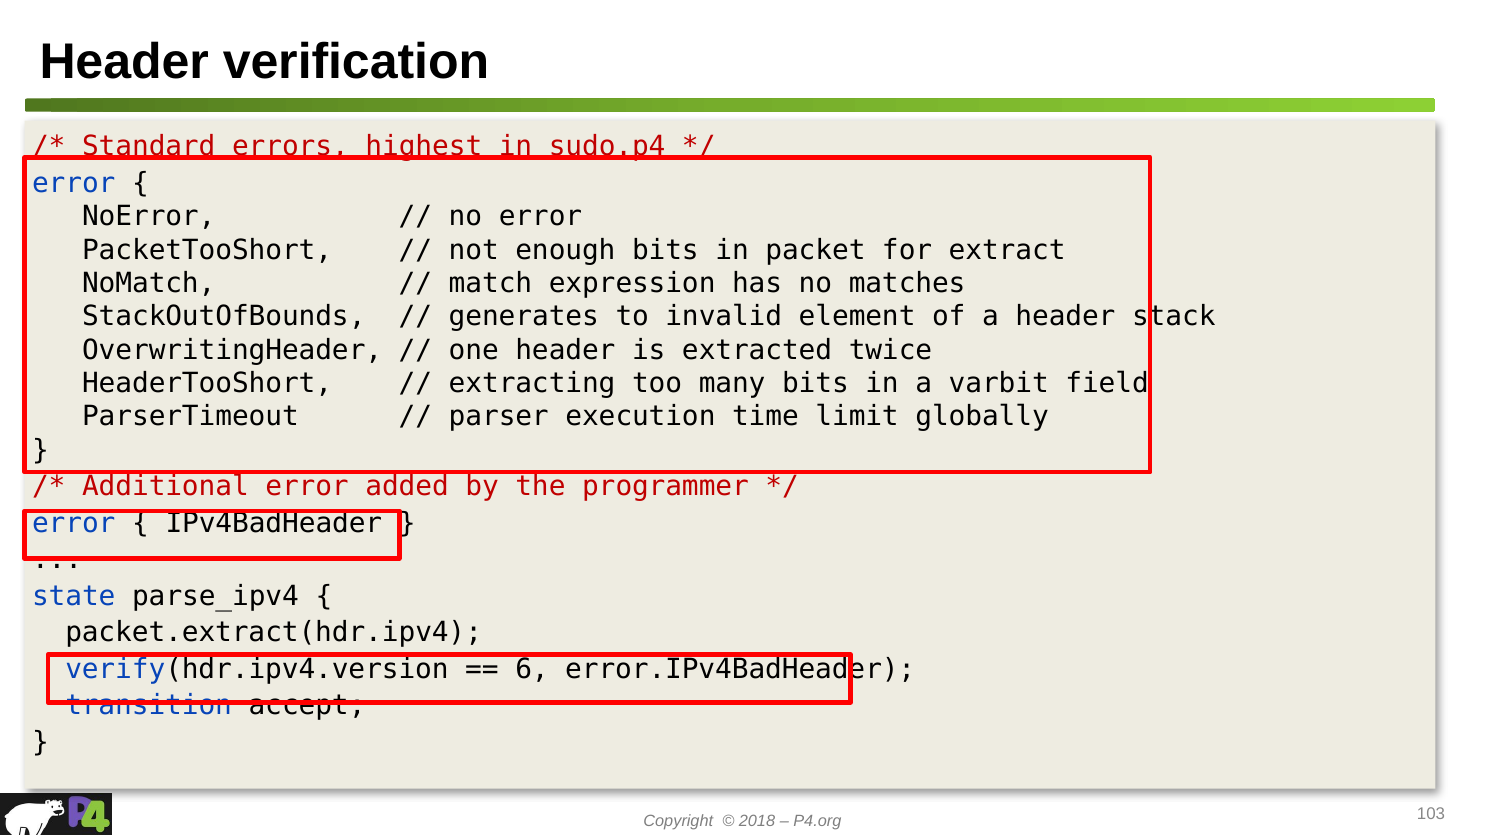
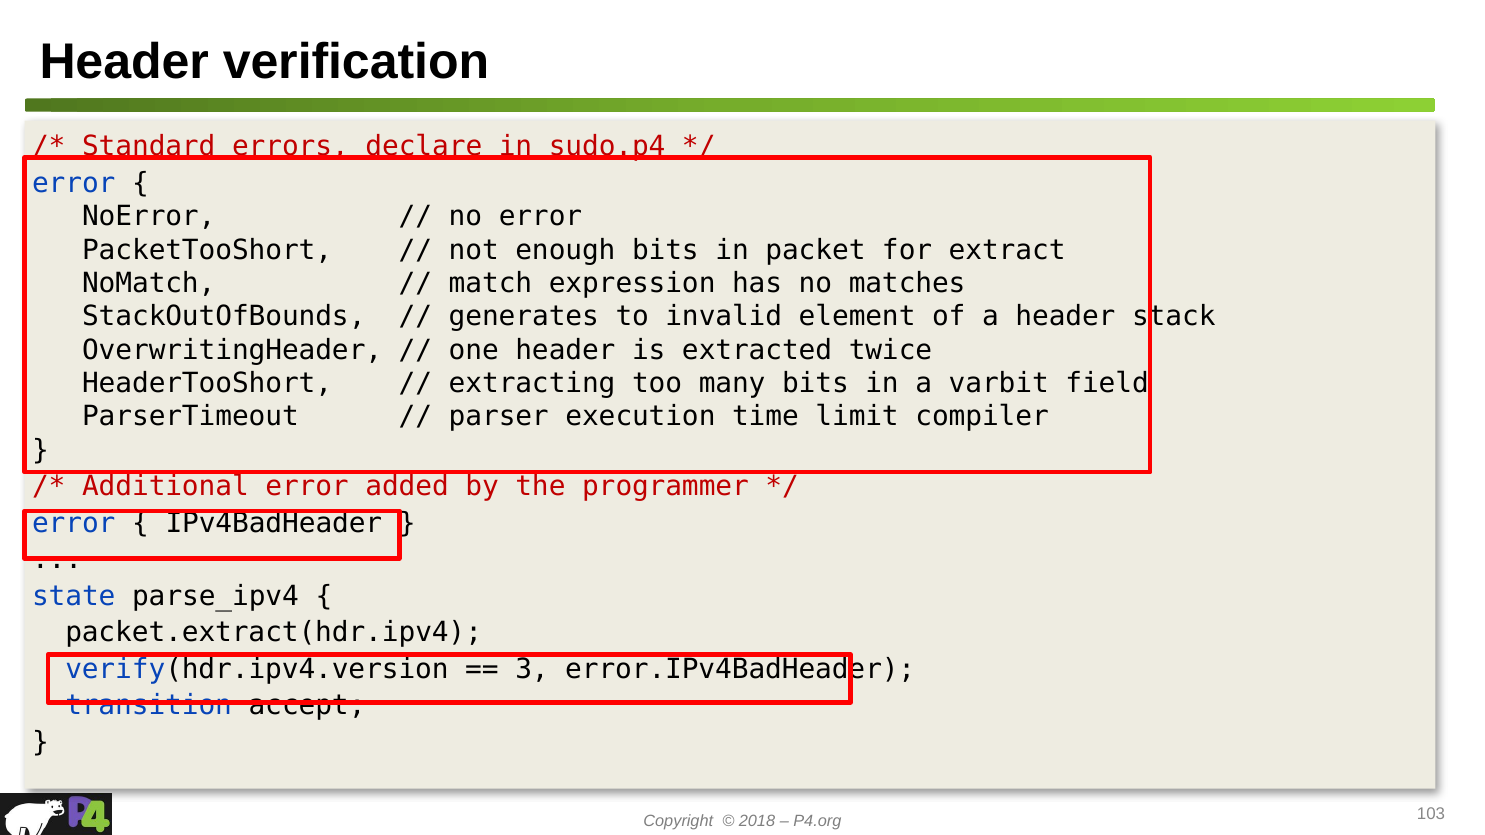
highest: highest -> declare
globally: globally -> compiler
6: 6 -> 3
